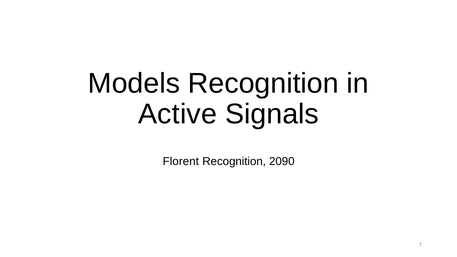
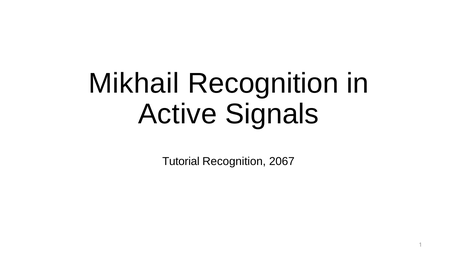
Models: Models -> Mikhail
Florent: Florent -> Tutorial
2090: 2090 -> 2067
